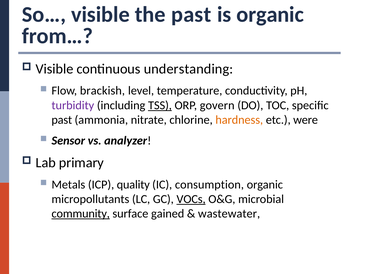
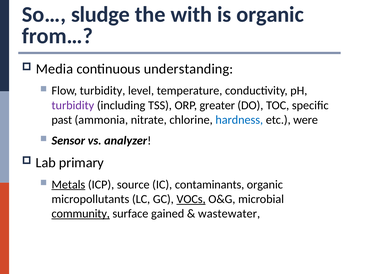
So… visible: visible -> sludge
the past: past -> with
Visible at (55, 69): Visible -> Media
Flow brackish: brackish -> turbidity
TSS underline: present -> none
govern: govern -> greater
hardness colour: orange -> blue
Metals underline: none -> present
quality: quality -> source
consumption: consumption -> contaminants
